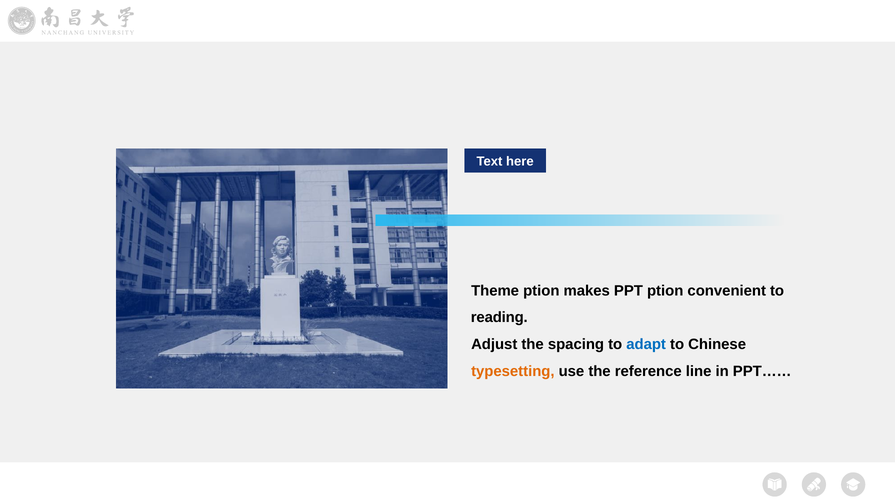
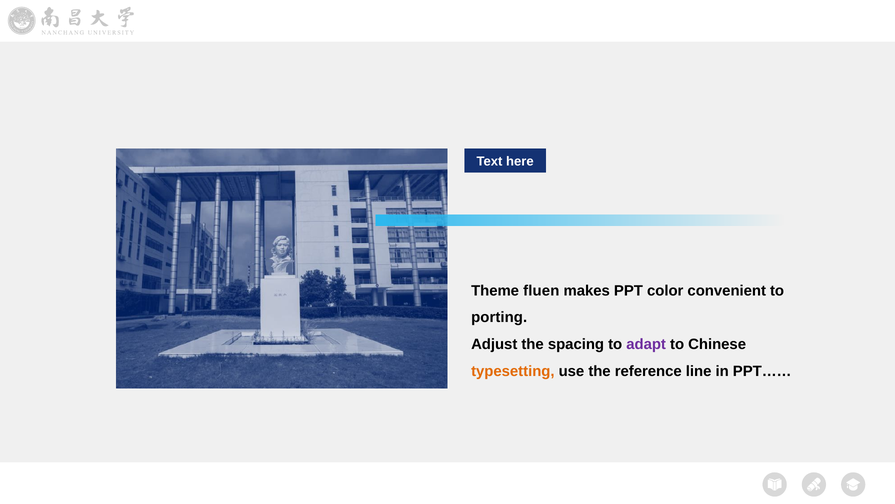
Theme ption: ption -> fluen
PPT ption: ption -> color
reading: reading -> porting
adapt colour: blue -> purple
